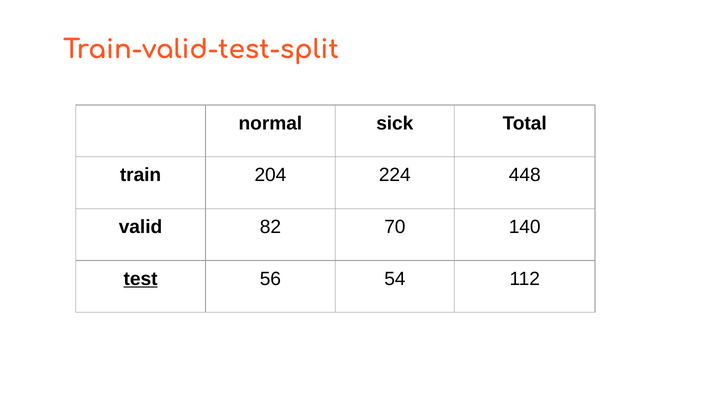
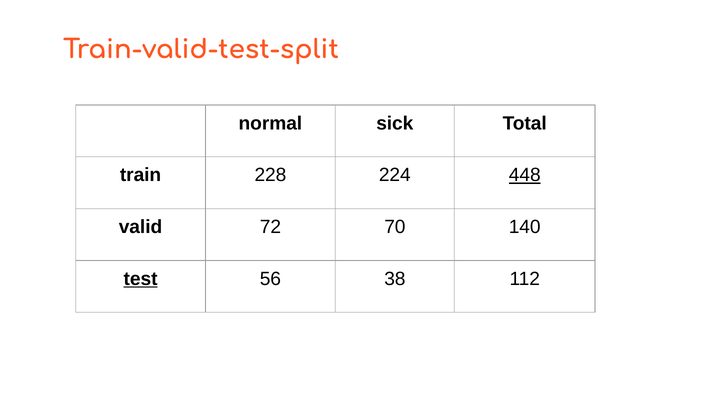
204: 204 -> 228
448 underline: none -> present
82: 82 -> 72
54: 54 -> 38
